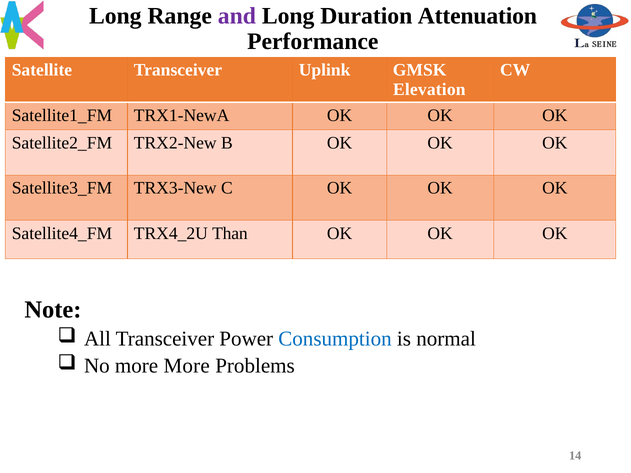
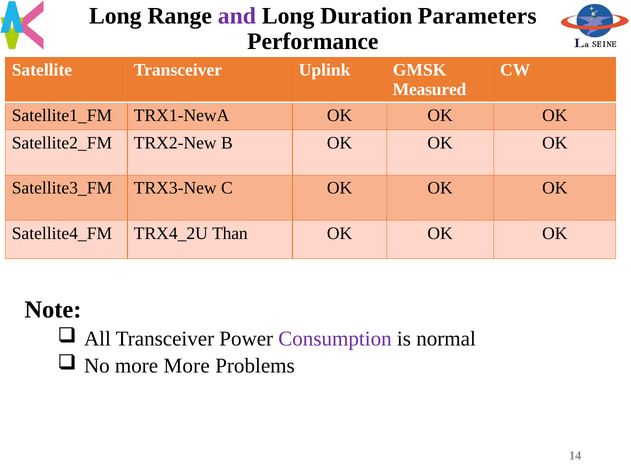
Attenuation: Attenuation -> Parameters
Elevation: Elevation -> Measured
Consumption colour: blue -> purple
